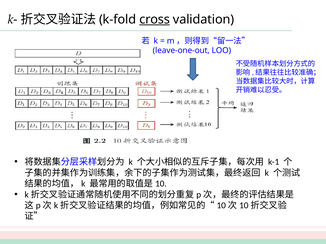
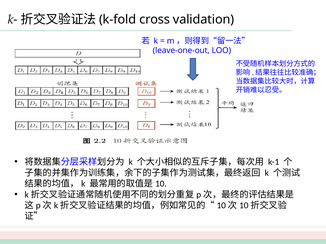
cross underline: present -> none
